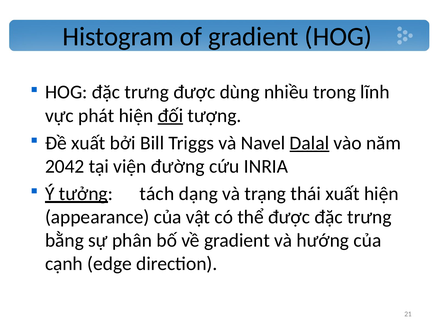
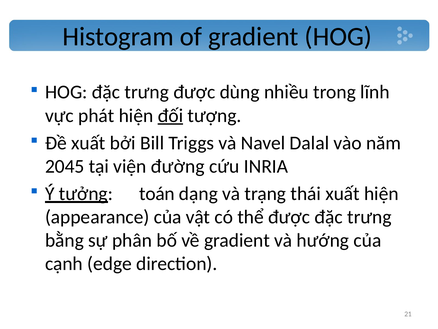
Dalal underline: present -> none
2042: 2042 -> 2045
tách: tách -> toán
